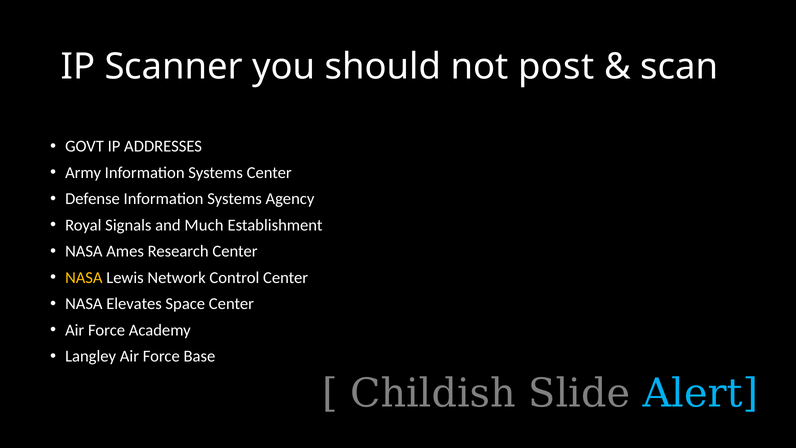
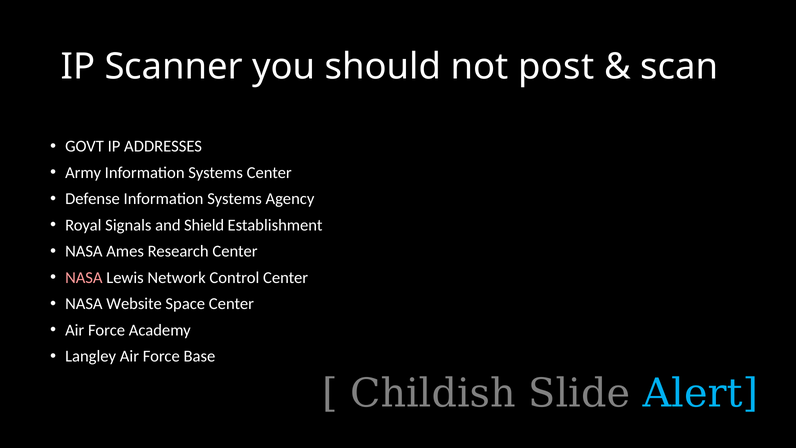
Much: Much -> Shield
NASA at (84, 278) colour: yellow -> pink
Elevates: Elevates -> Website
